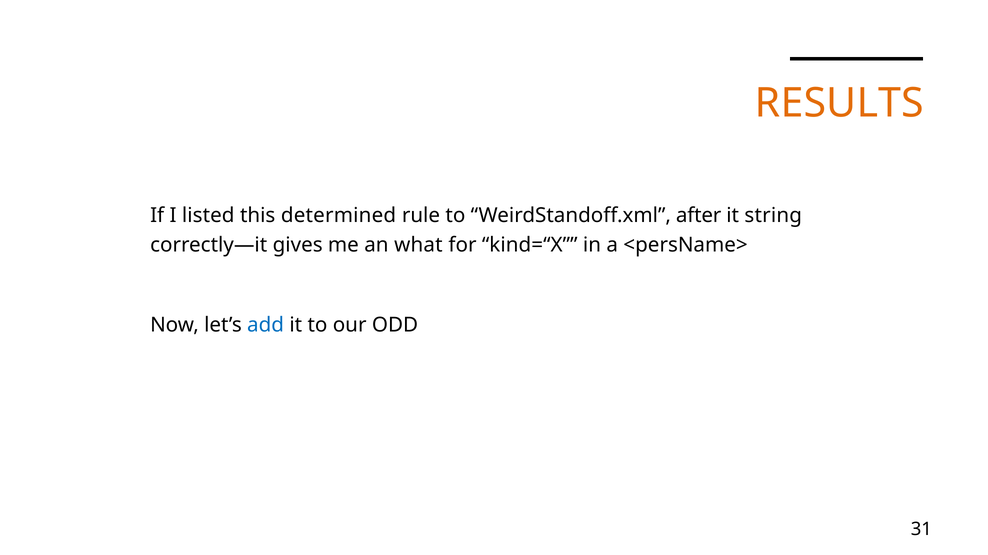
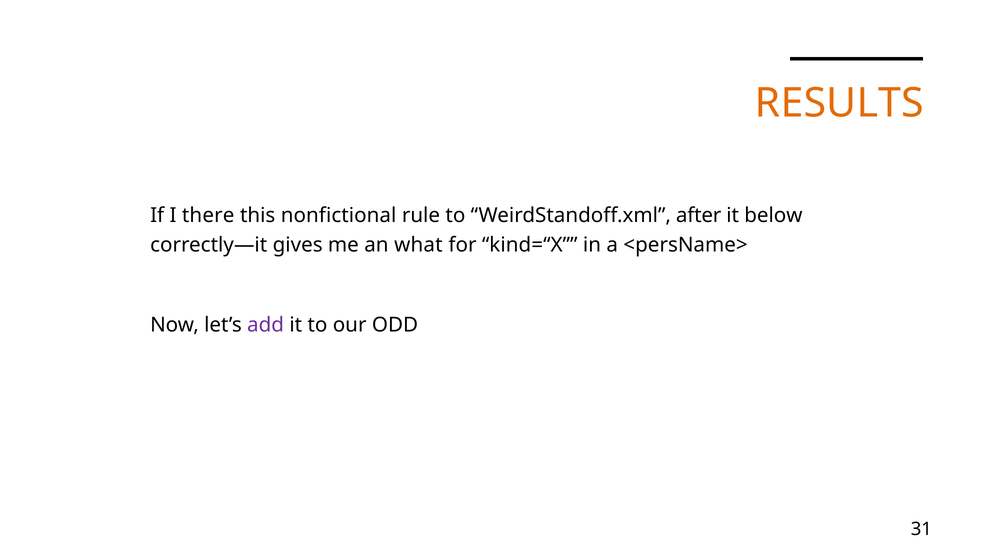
listed: listed -> there
determined: determined -> nonfictional
string: string -> below
add colour: blue -> purple
